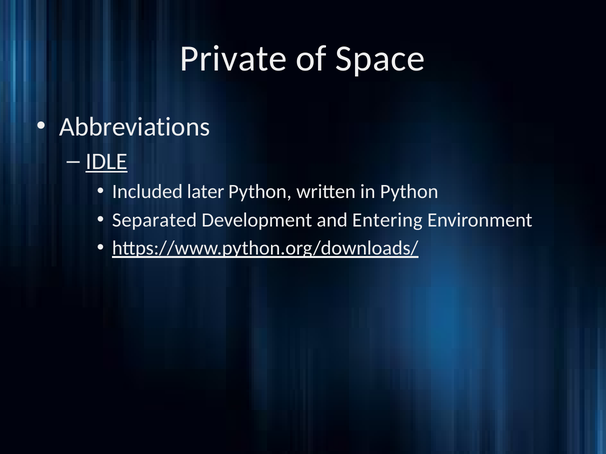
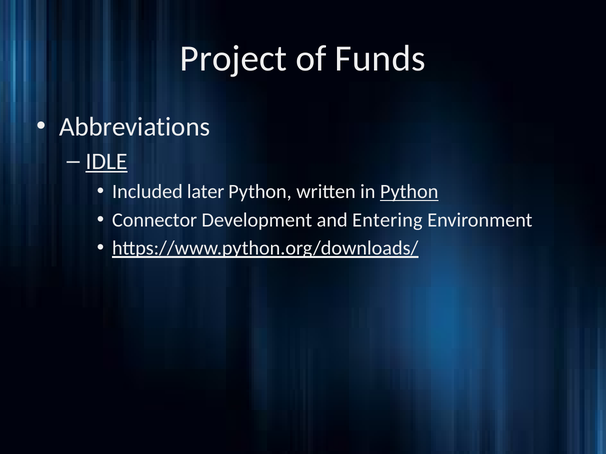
Private: Private -> Project
Space: Space -> Funds
Python at (409, 192) underline: none -> present
Separated: Separated -> Connector
